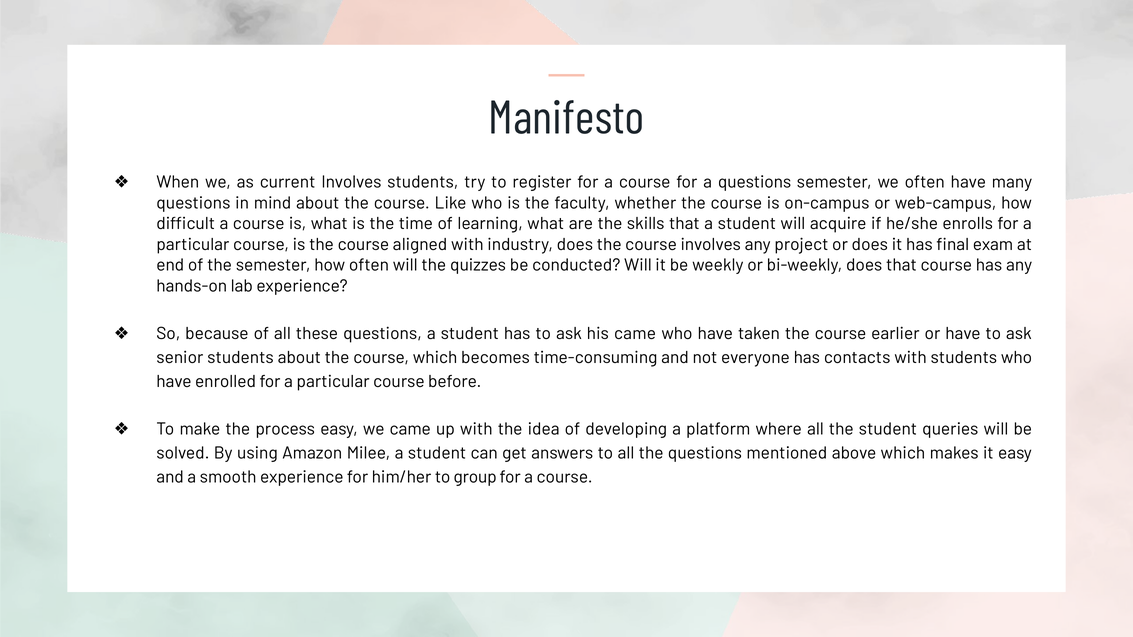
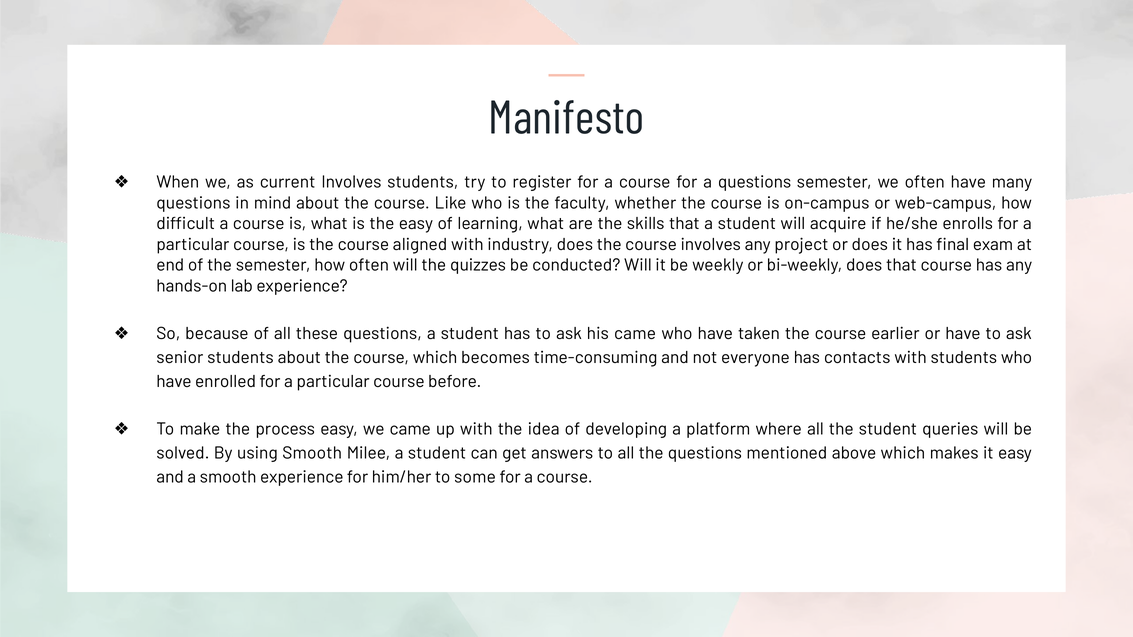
the time: time -> easy
using Amazon: Amazon -> Smooth
group: group -> some
